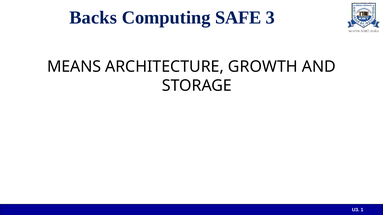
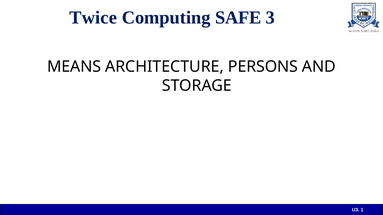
Backs: Backs -> Twice
GROWTH: GROWTH -> PERSONS
